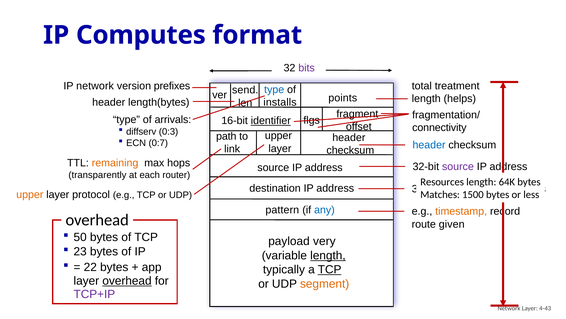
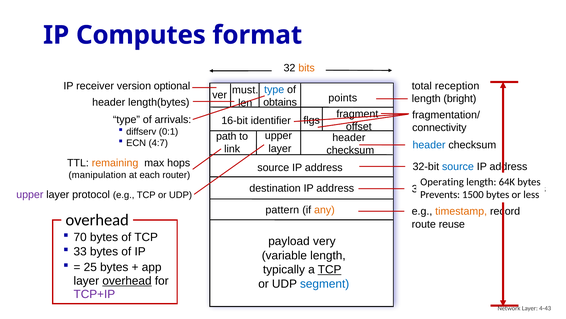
bits colour: purple -> orange
IP network: network -> receiver
prefixes: prefixes -> optional
treatment: treatment -> reception
send: send -> must
helps: helps -> bright
installs: installs -> obtains
identifier underline: present -> none
0:3: 0:3 -> 0:1
0:7: 0:7 -> 4:7
source at (458, 166) colour: purple -> blue
transparently: transparently -> manipulation
Resources: Resources -> Operating
upper at (30, 194) colour: orange -> purple
Matches: Matches -> Prevents
any colour: blue -> orange
given: given -> reuse
50: 50 -> 70
23: 23 -> 33
length at (328, 255) underline: present -> none
22: 22 -> 25
segment colour: orange -> blue
